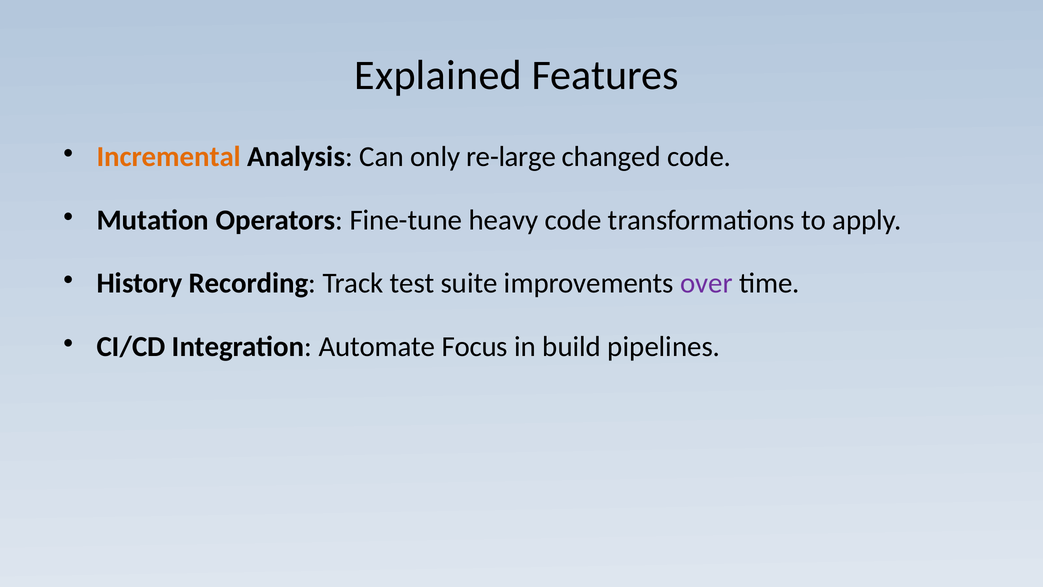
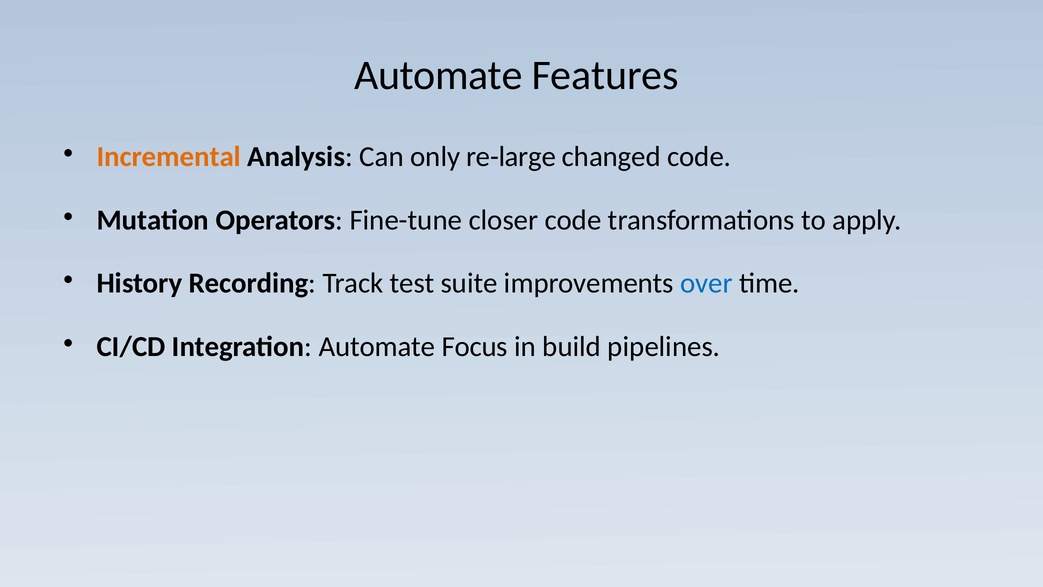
Explained at (438, 75): Explained -> Automate
heavy: heavy -> closer
over colour: purple -> blue
